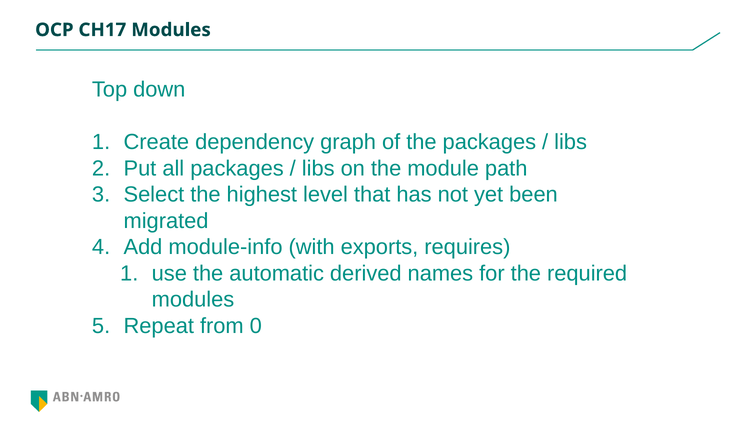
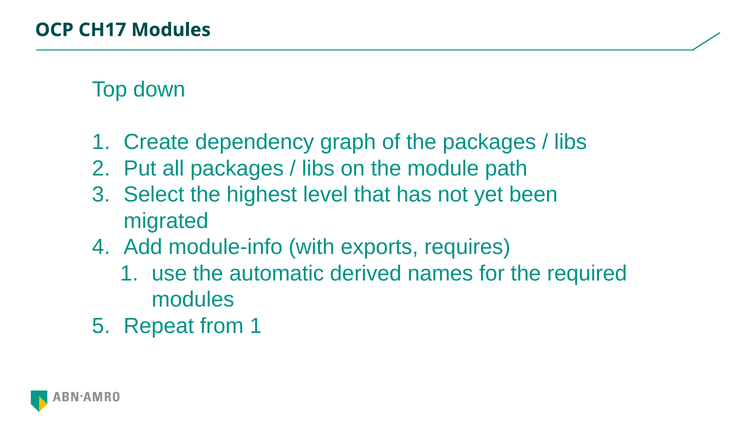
from 0: 0 -> 1
